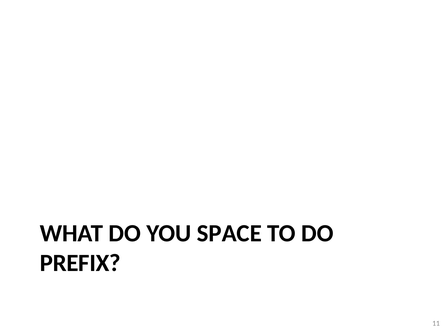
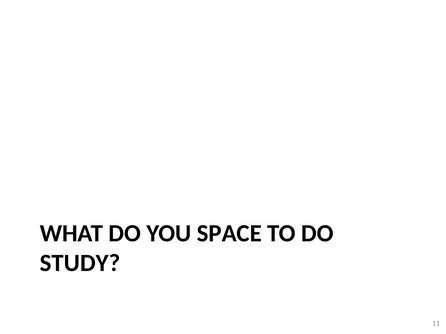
PREFIX: PREFIX -> STUDY
